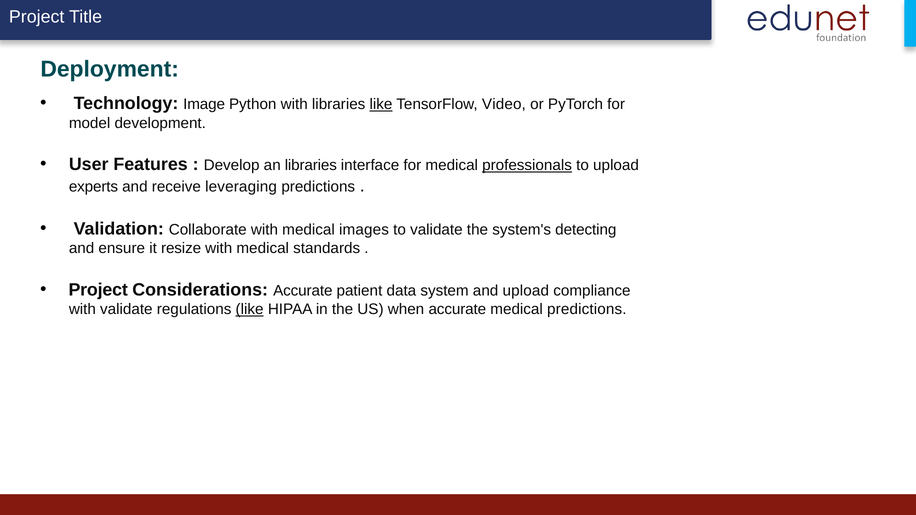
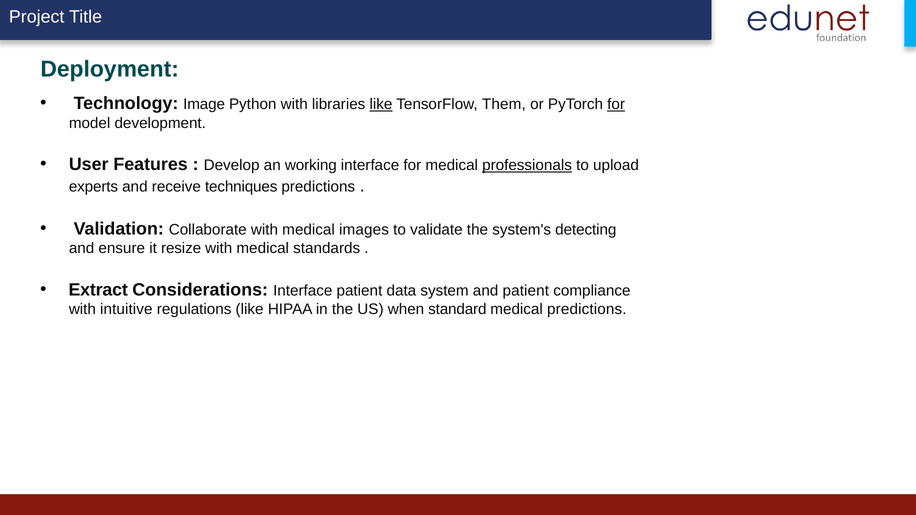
Video: Video -> Them
for at (616, 104) underline: none -> present
an libraries: libraries -> working
leveraging: leveraging -> techniques
Project at (98, 290): Project -> Extract
Considerations Accurate: Accurate -> Interface
and upload: upload -> patient
with validate: validate -> intuitive
like at (250, 310) underline: present -> none
when accurate: accurate -> standard
